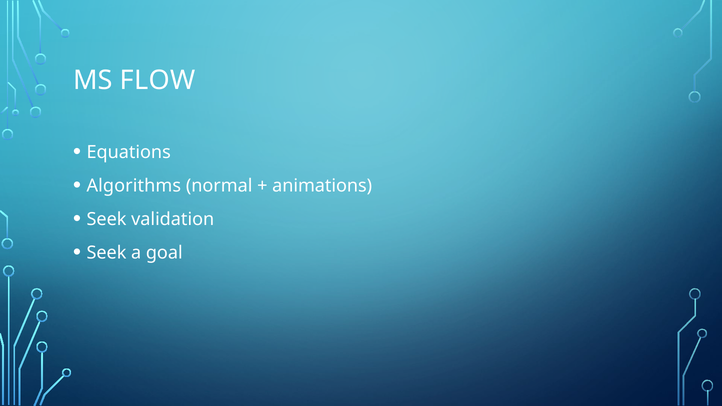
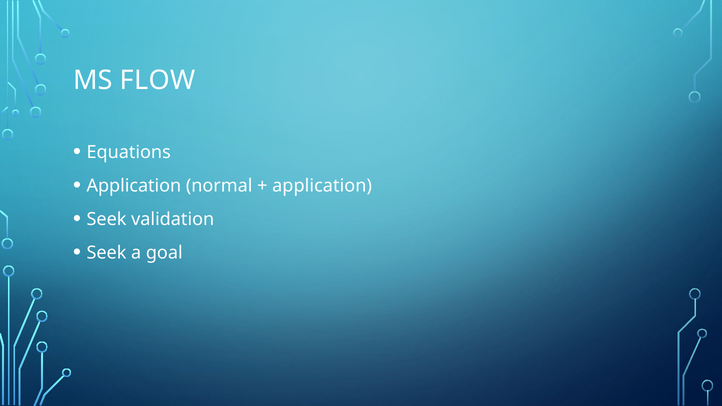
Algorithms at (134, 186): Algorithms -> Application
animations at (322, 186): animations -> application
